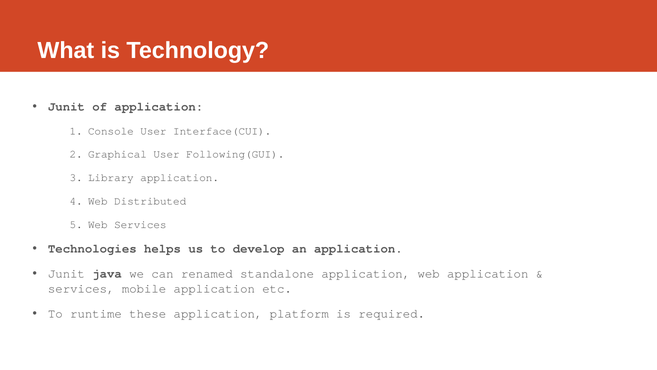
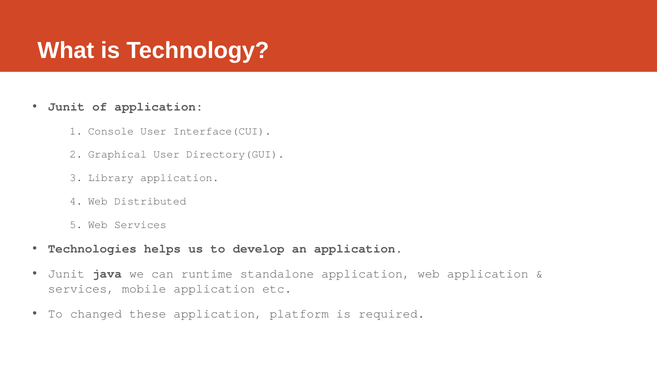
Following(GUI: Following(GUI -> Directory(GUI
renamed: renamed -> runtime
runtime: runtime -> changed
